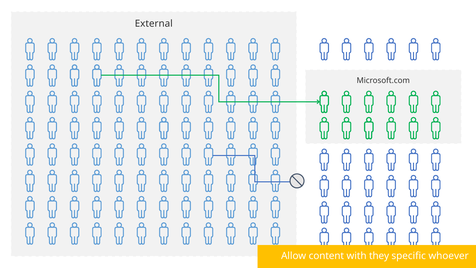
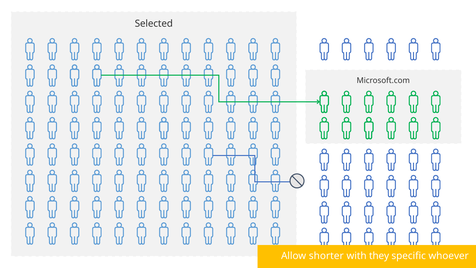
External: External -> Selected
content: content -> shorter
